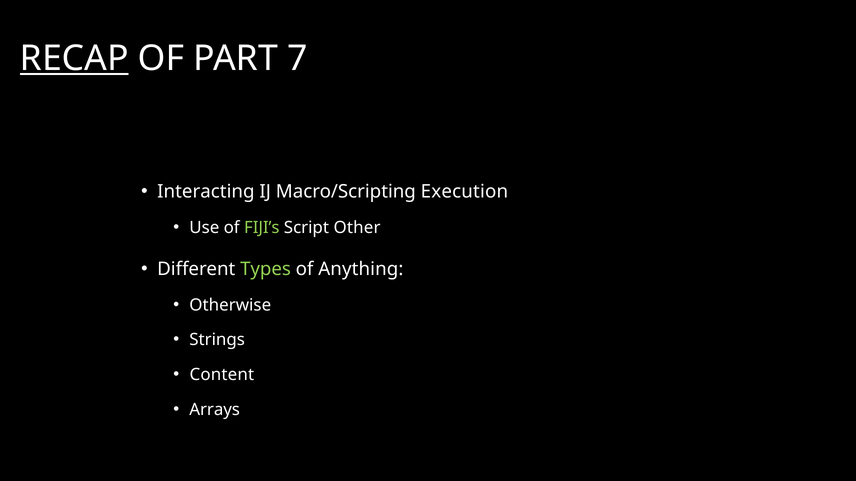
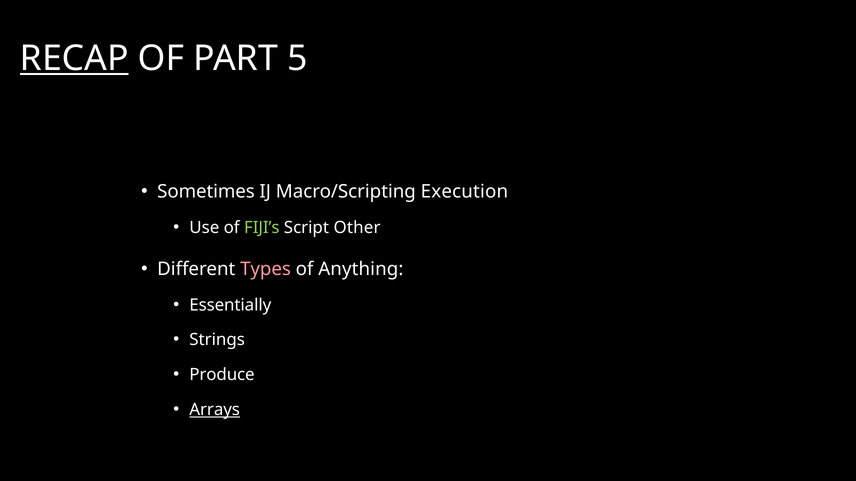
7: 7 -> 5
Interacting: Interacting -> Sometimes
Types colour: light green -> pink
Otherwise: Otherwise -> Essentially
Content: Content -> Produce
Arrays underline: none -> present
